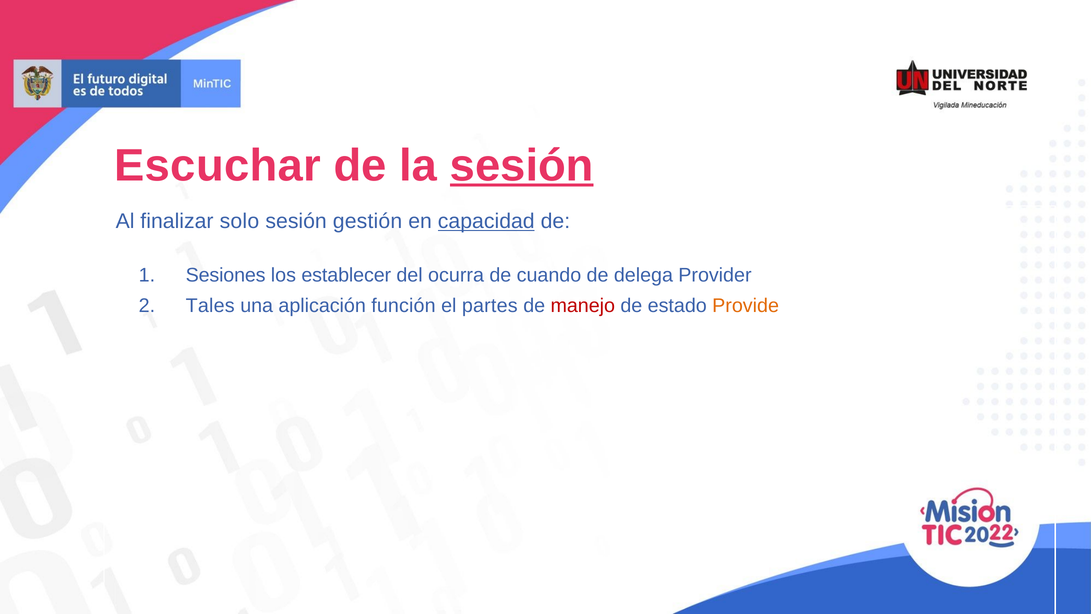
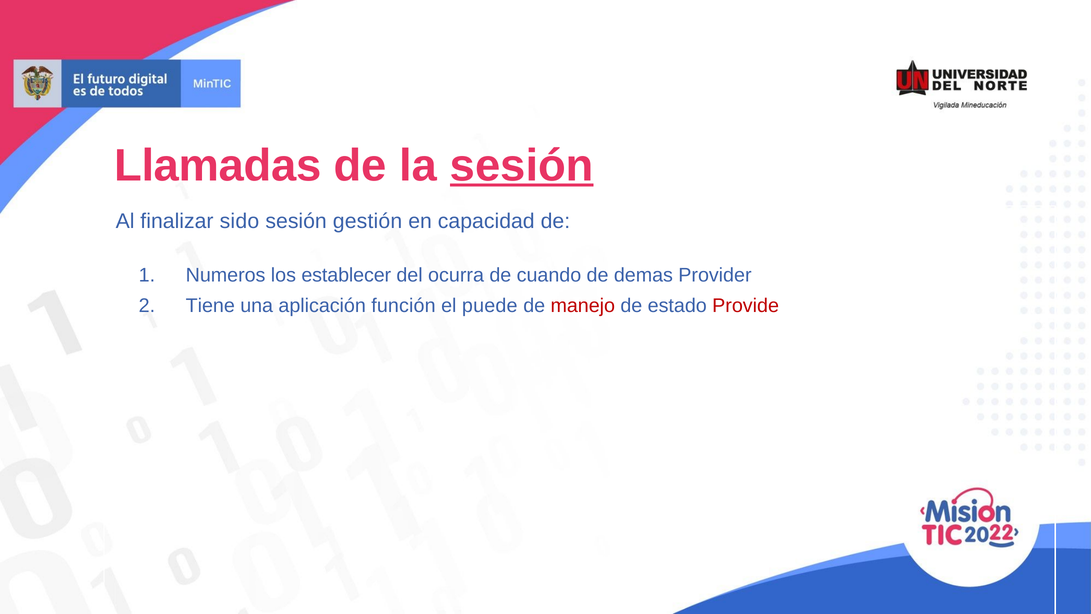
Escuchar: Escuchar -> Llamadas
solo: solo -> sido
capacidad underline: present -> none
Sesiones: Sesiones -> Numeros
delega: delega -> demas
Tales: Tales -> Tiene
partes: partes -> puede
Provide colour: orange -> red
